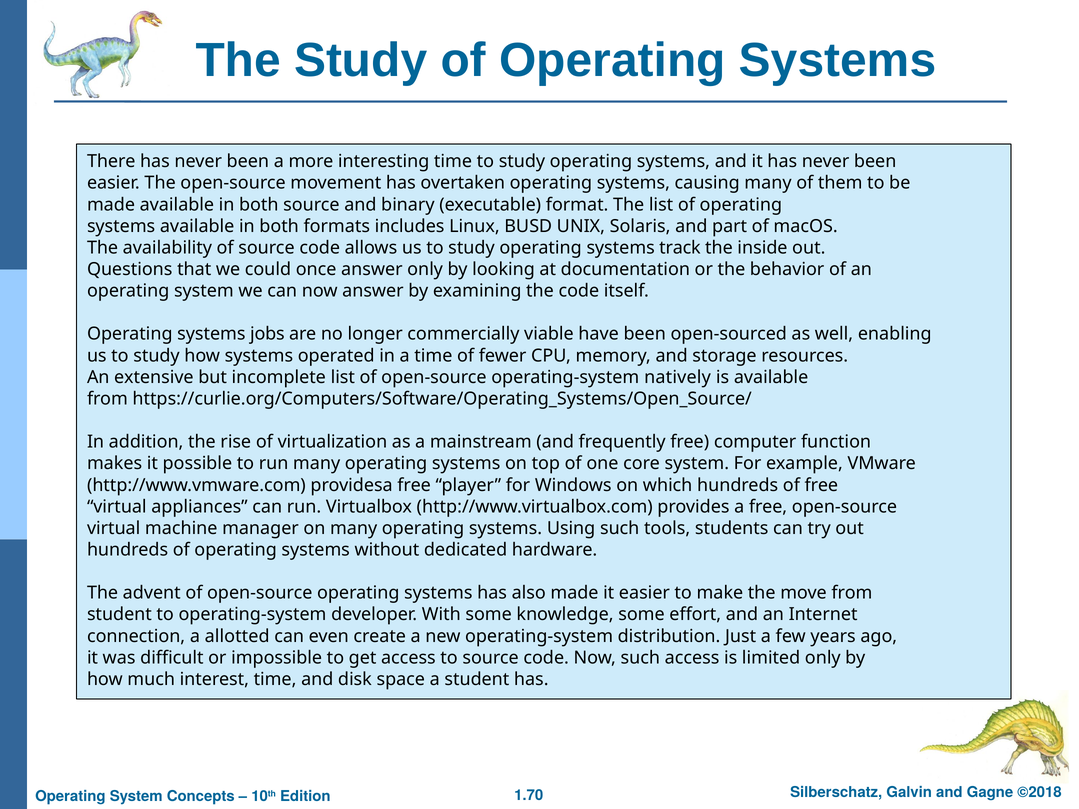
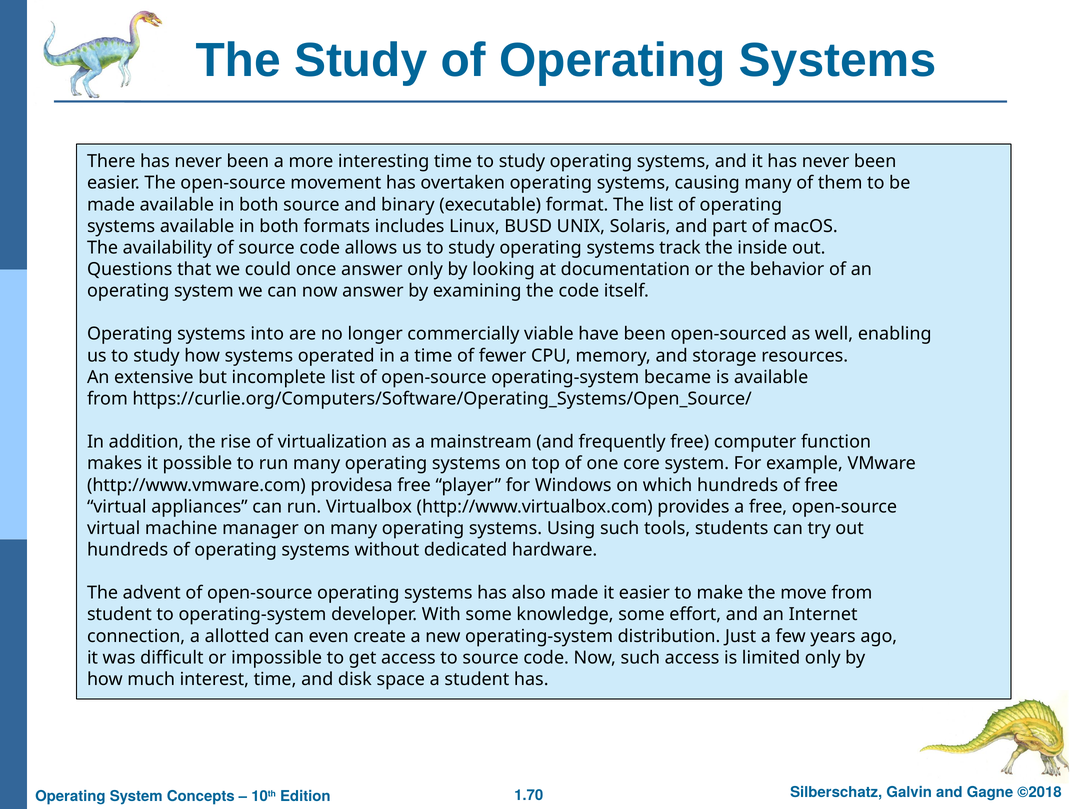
jobs: jobs -> into
natively: natively -> became
